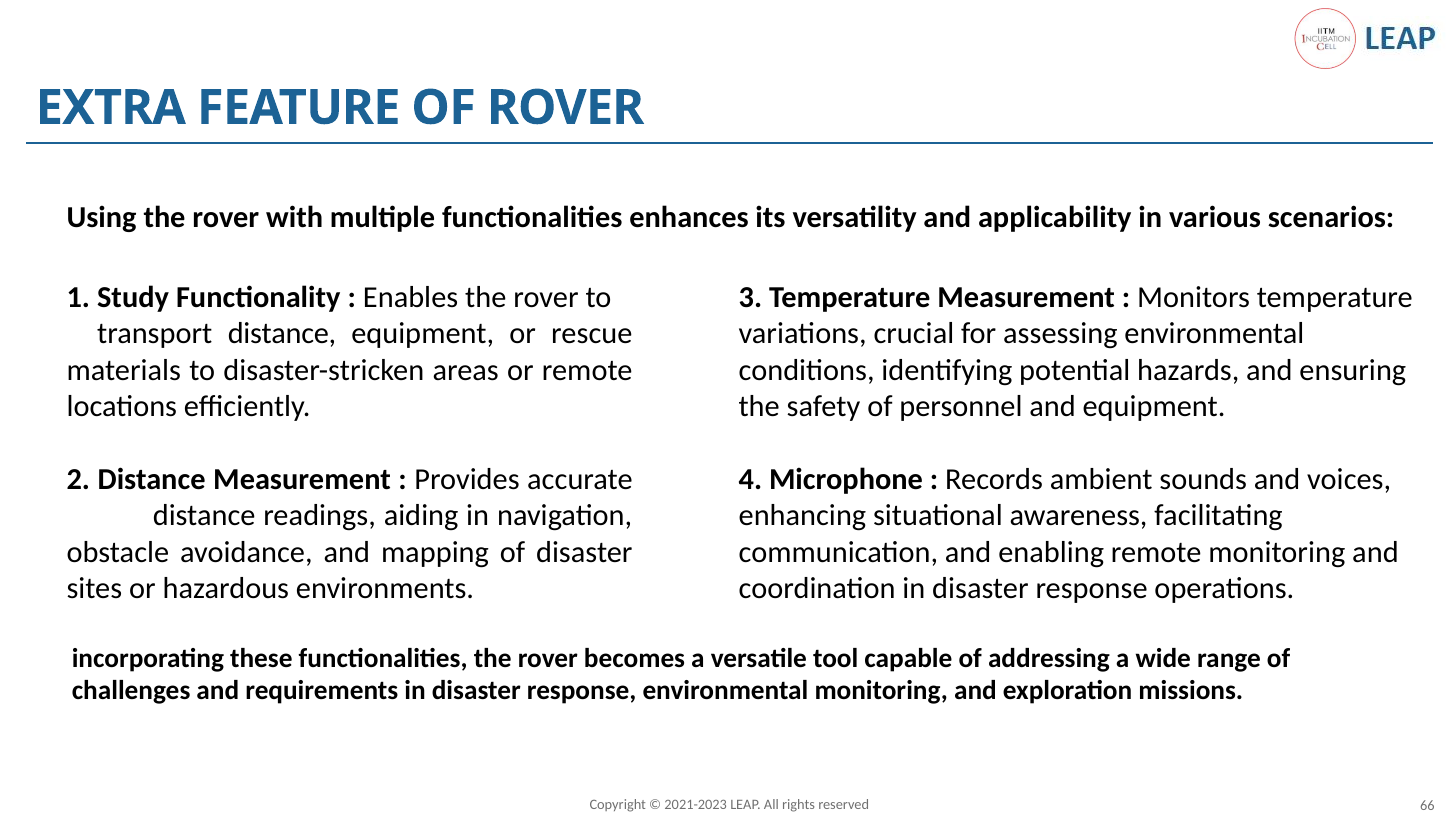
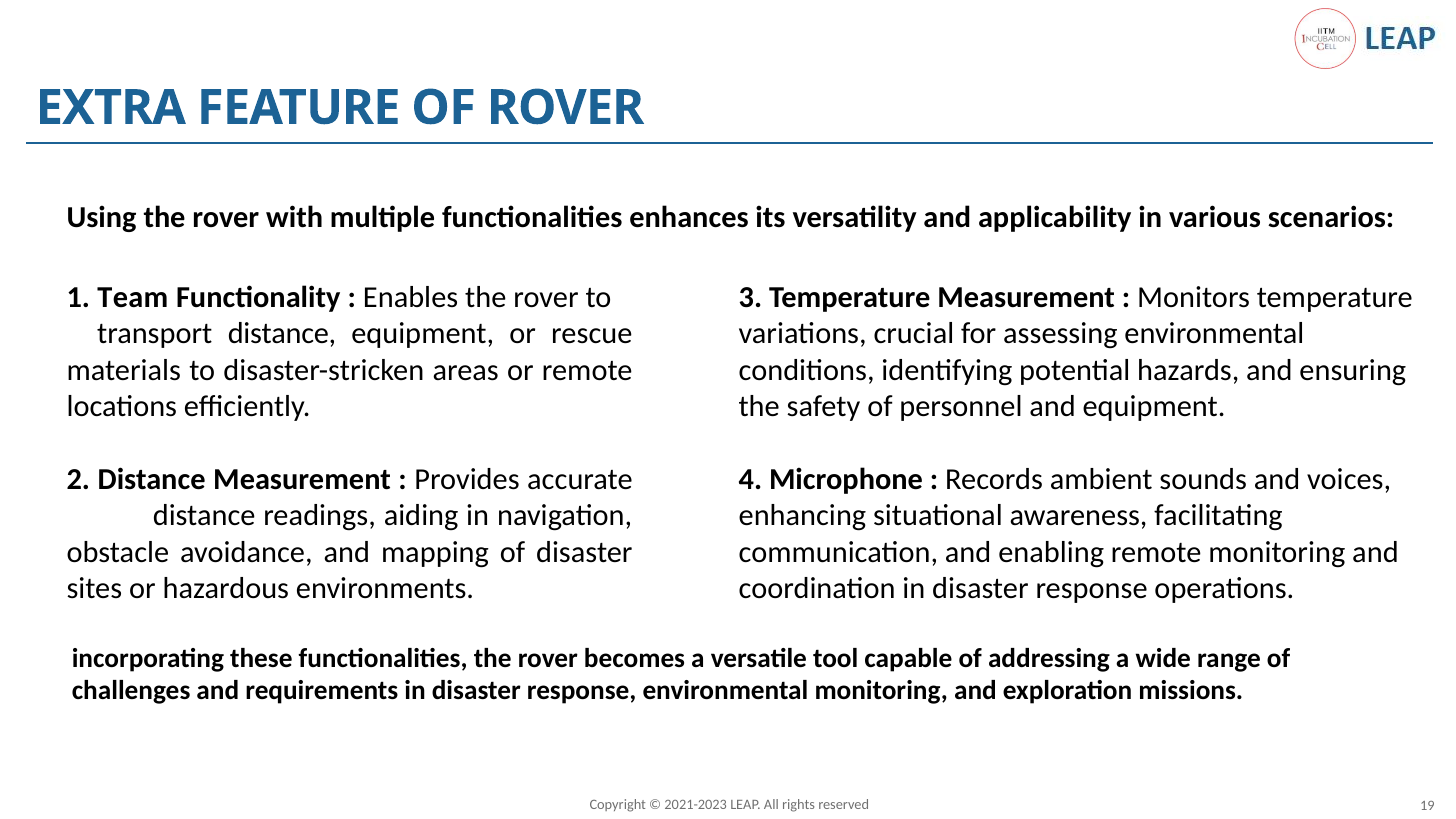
Study: Study -> Team
66: 66 -> 19
